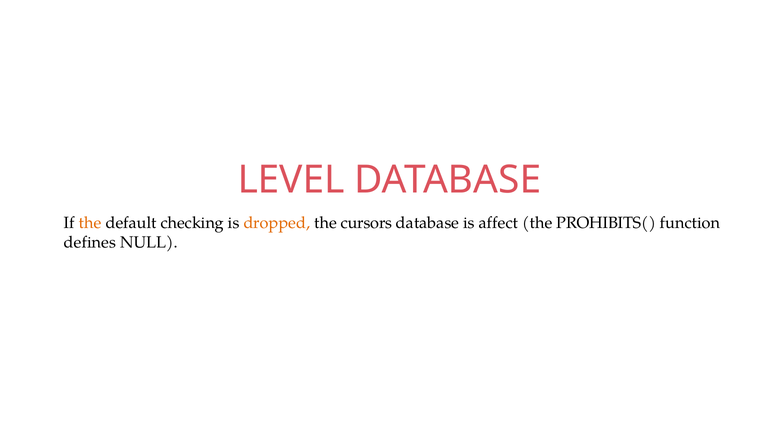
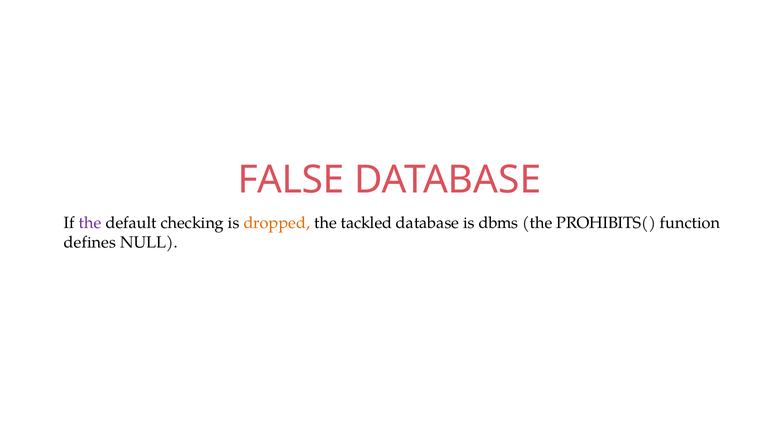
LEVEL: LEVEL -> FALSE
the at (90, 223) colour: orange -> purple
cursors: cursors -> tackled
affect: affect -> dbms
